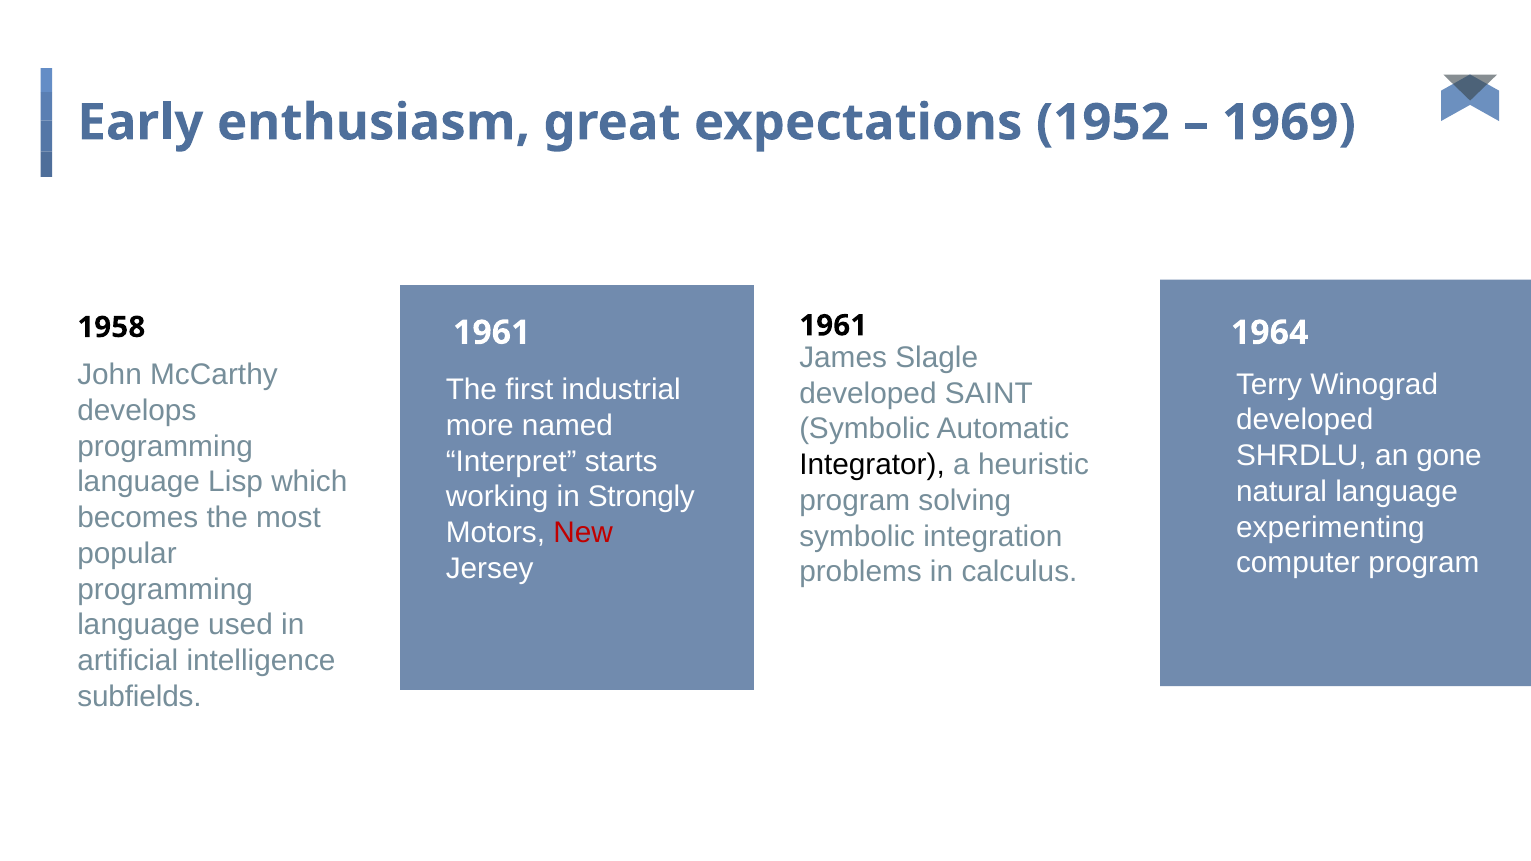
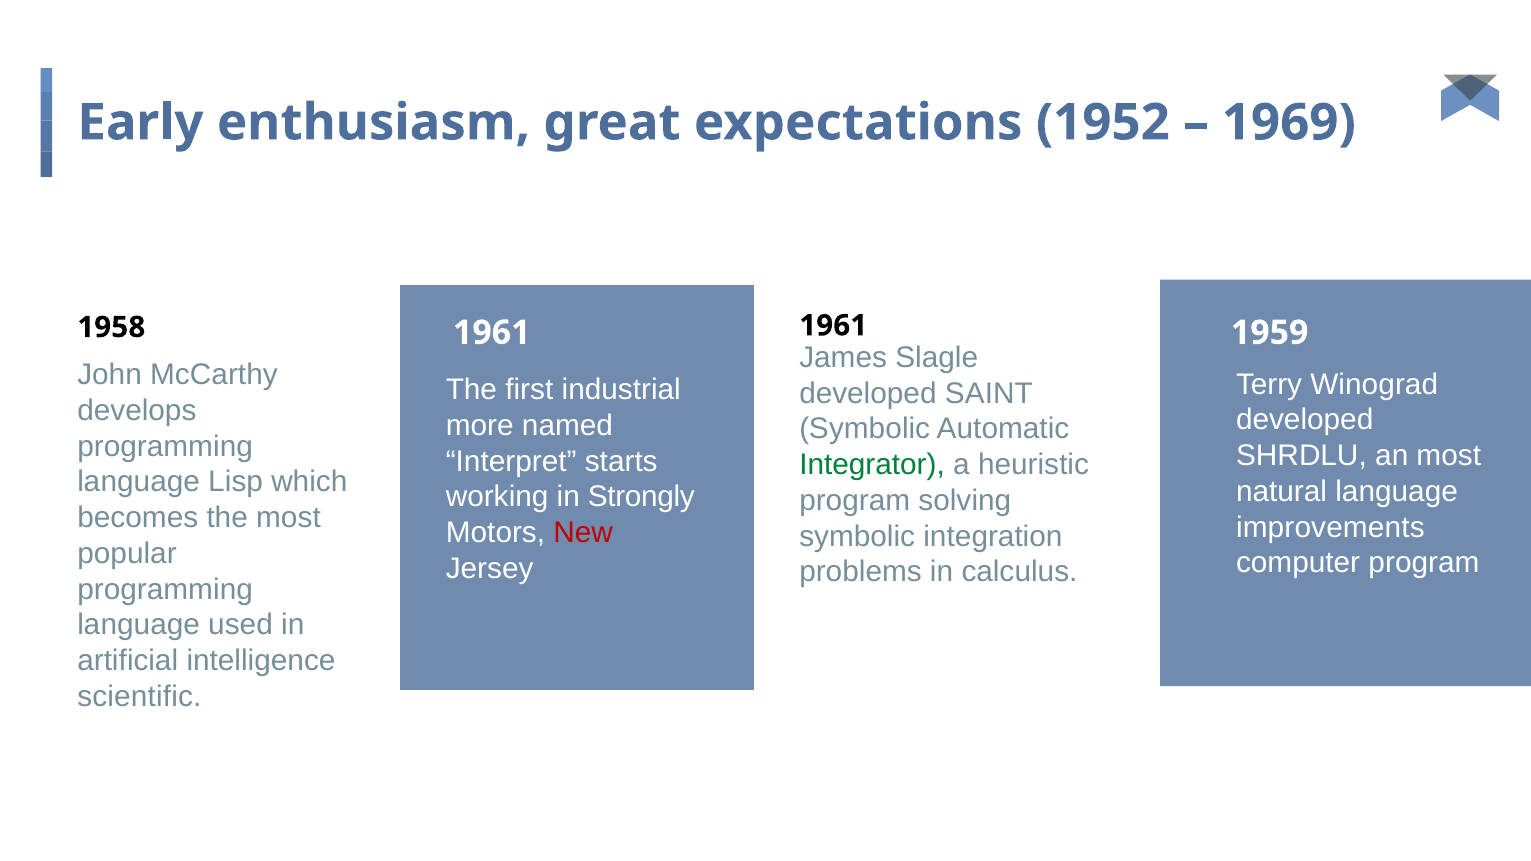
1964: 1964 -> 1959
an gone: gone -> most
Integrator colour: black -> green
experimenting: experimenting -> improvements
subfields: subfields -> scientific
